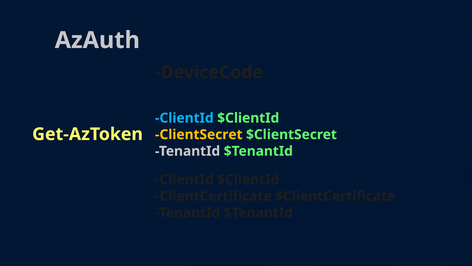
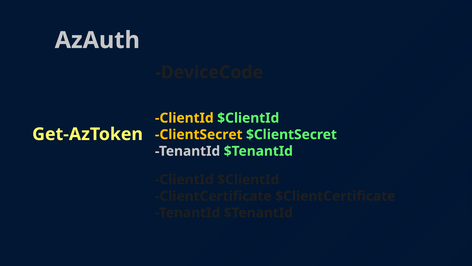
ClientId at (184, 118) colour: light blue -> yellow
